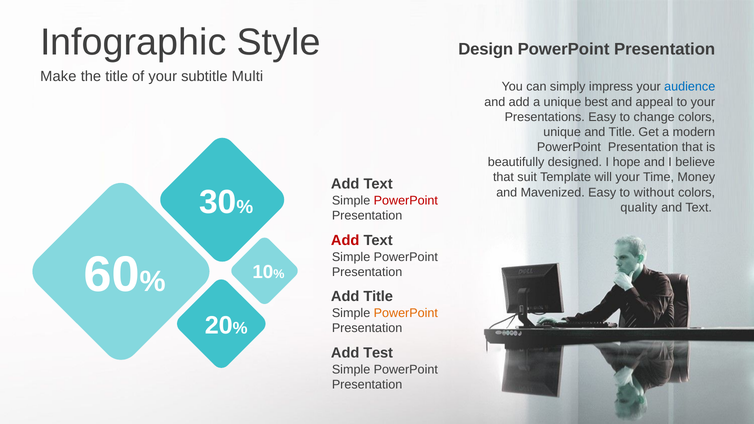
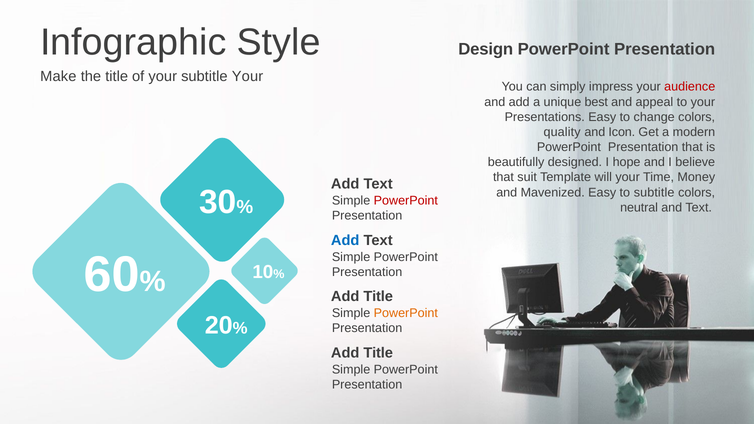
subtitle Multi: Multi -> Your
audience colour: blue -> red
unique at (562, 132): unique -> quality
and Title: Title -> Icon
to without: without -> subtitle
quality: quality -> neutral
Add at (345, 240) colour: red -> blue
Test at (378, 353): Test -> Title
